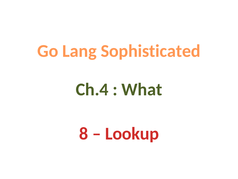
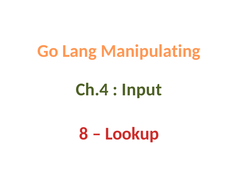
Sophisticated: Sophisticated -> Manipulating
What: What -> Input
